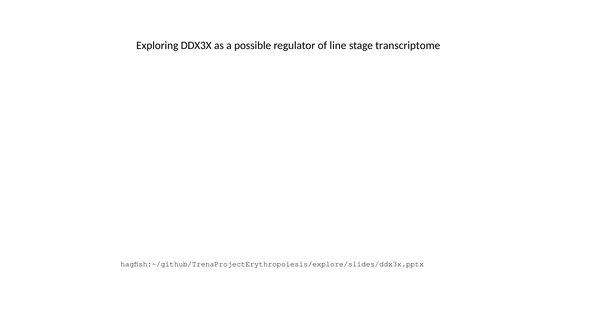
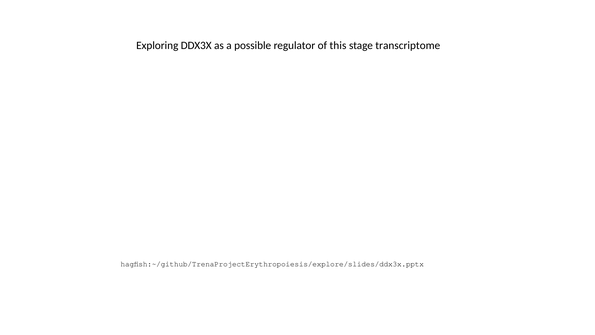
line: line -> this
